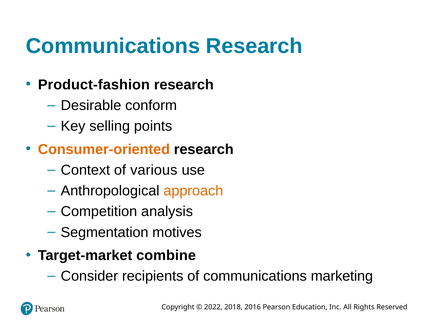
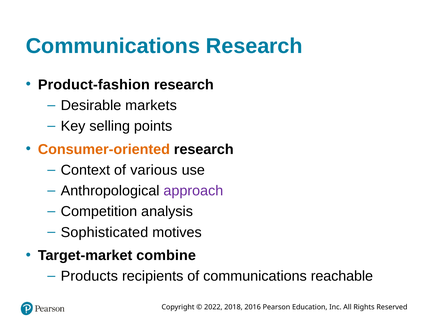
conform: conform -> markets
approach colour: orange -> purple
Segmentation: Segmentation -> Sophisticated
Consider: Consider -> Products
marketing: marketing -> reachable
